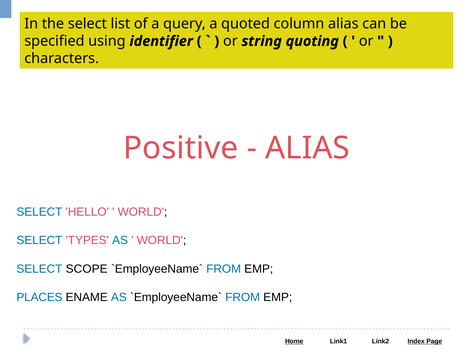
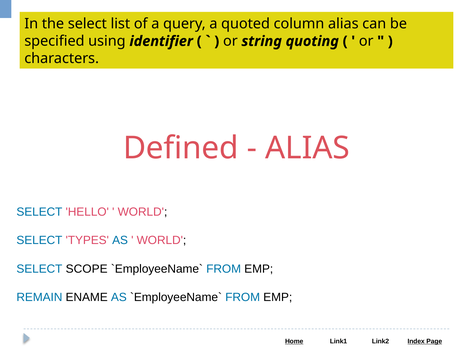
Positive: Positive -> Defined
PLACES: PLACES -> REMAIN
